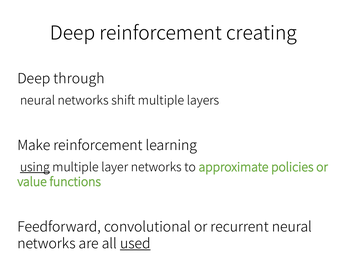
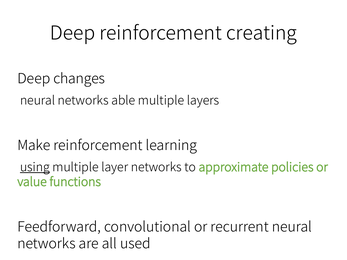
through: through -> changes
shift: shift -> able
used underline: present -> none
